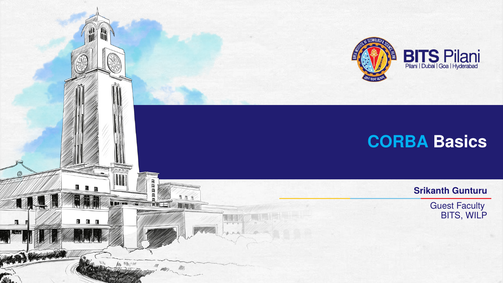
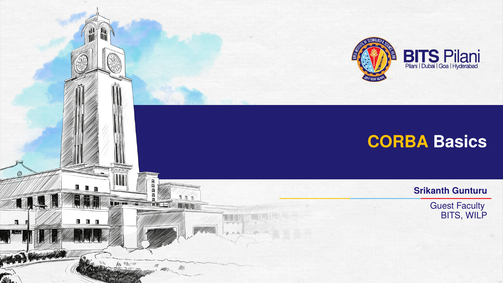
CORBA colour: light blue -> yellow
